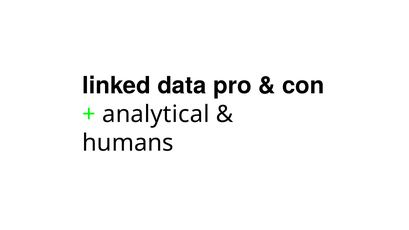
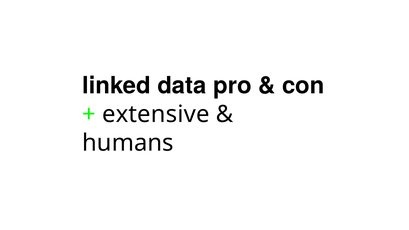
analytical: analytical -> extensive
